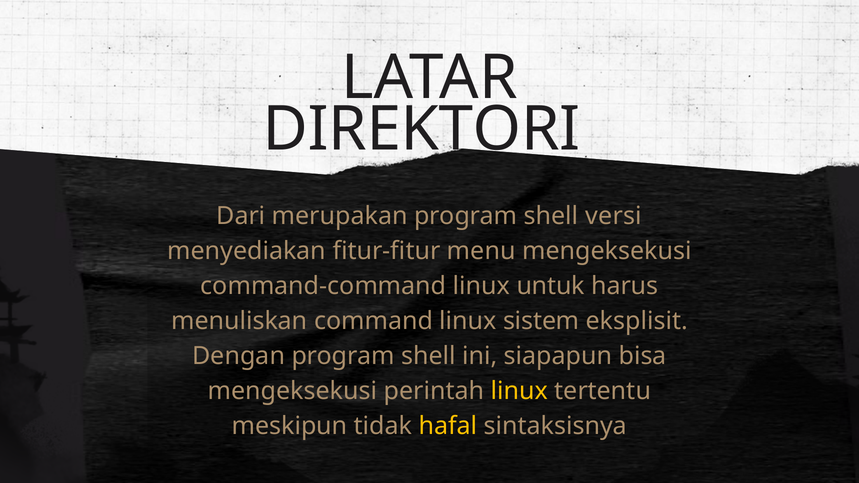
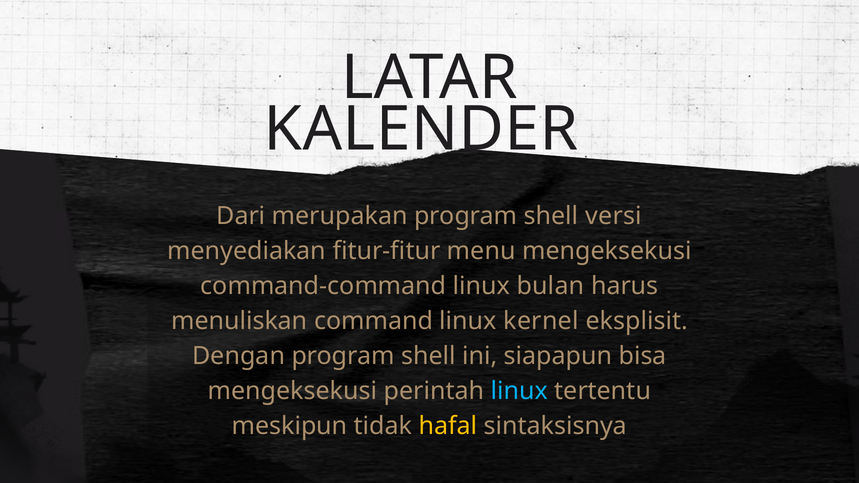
DIREKTORI: DIREKTORI -> KALENDER
untuk: untuk -> bulan
sistem: sistem -> kernel
linux at (519, 391) colour: yellow -> light blue
